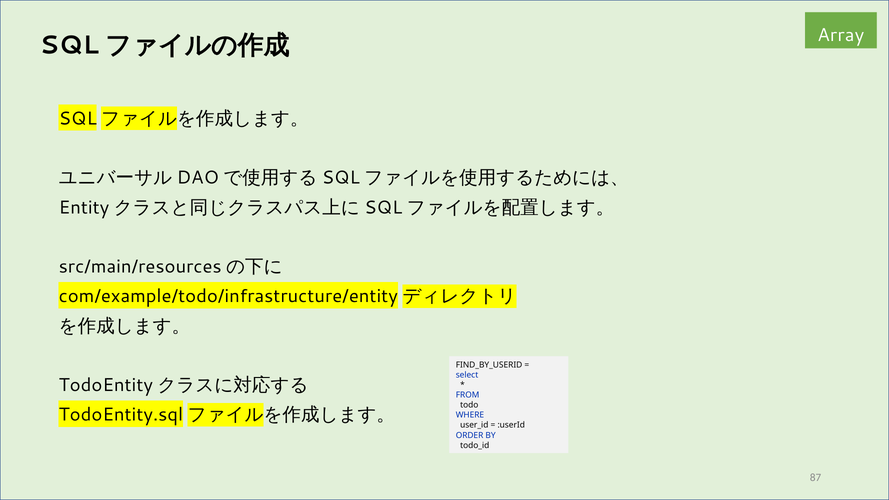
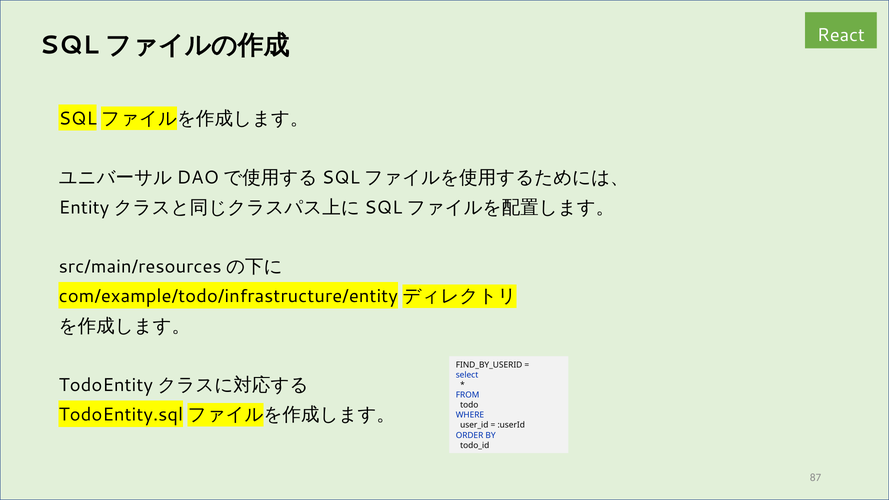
Array: Array -> React
